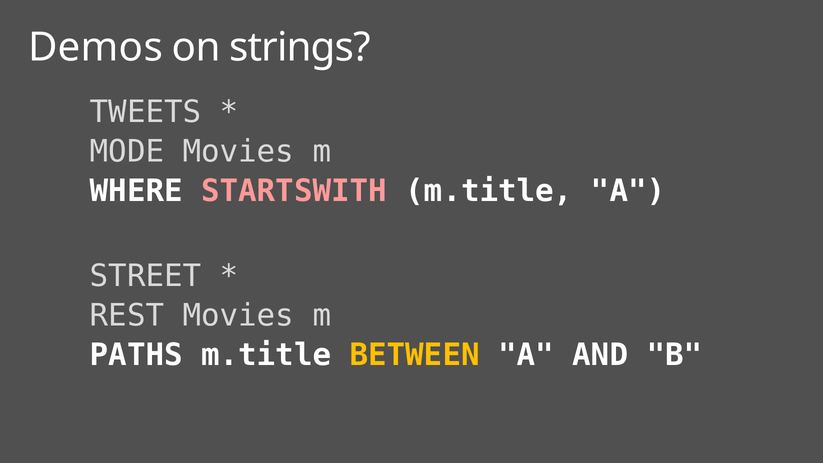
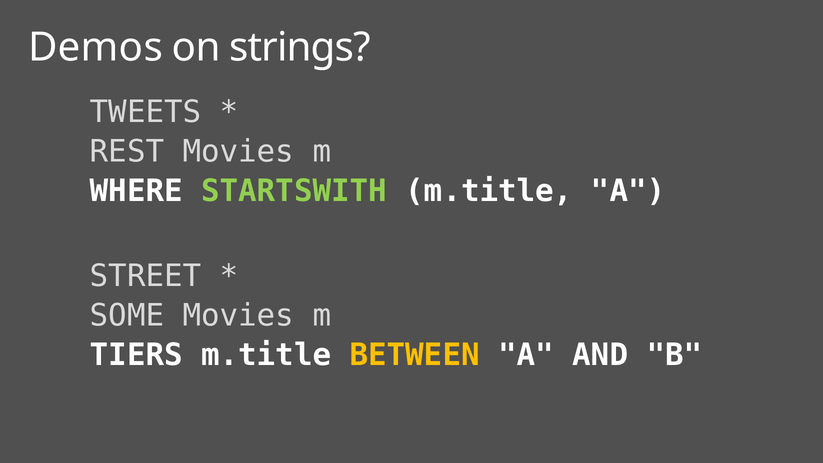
MODE: MODE -> REST
STARTSWITH colour: pink -> light green
REST: REST -> SOME
PATHS: PATHS -> TIERS
